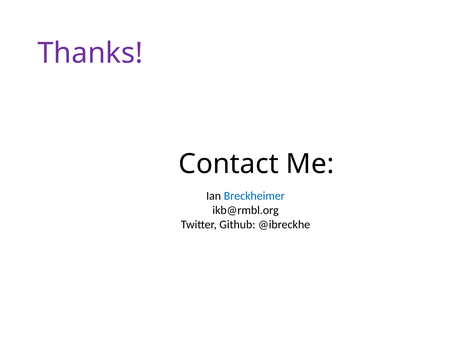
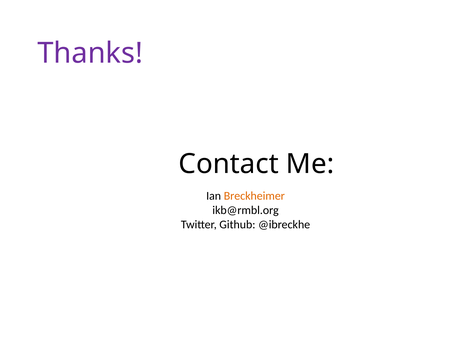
Breckheimer colour: blue -> orange
